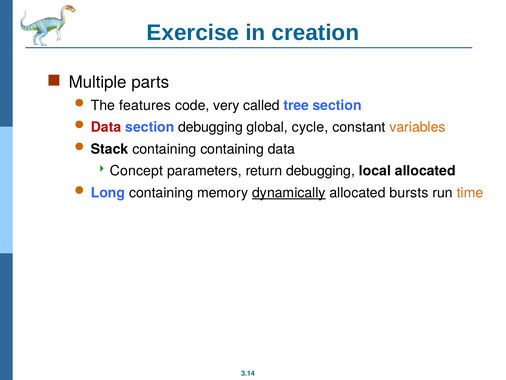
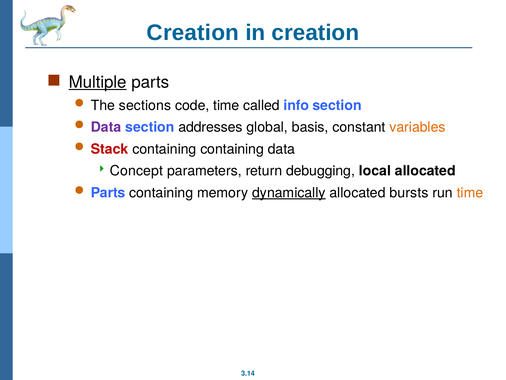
Exercise at (193, 33): Exercise -> Creation
Multiple underline: none -> present
features: features -> sections
code very: very -> time
tree: tree -> info
Data at (106, 127) colour: red -> purple
section debugging: debugging -> addresses
cycle: cycle -> basis
Stack colour: black -> red
Long at (108, 193): Long -> Parts
